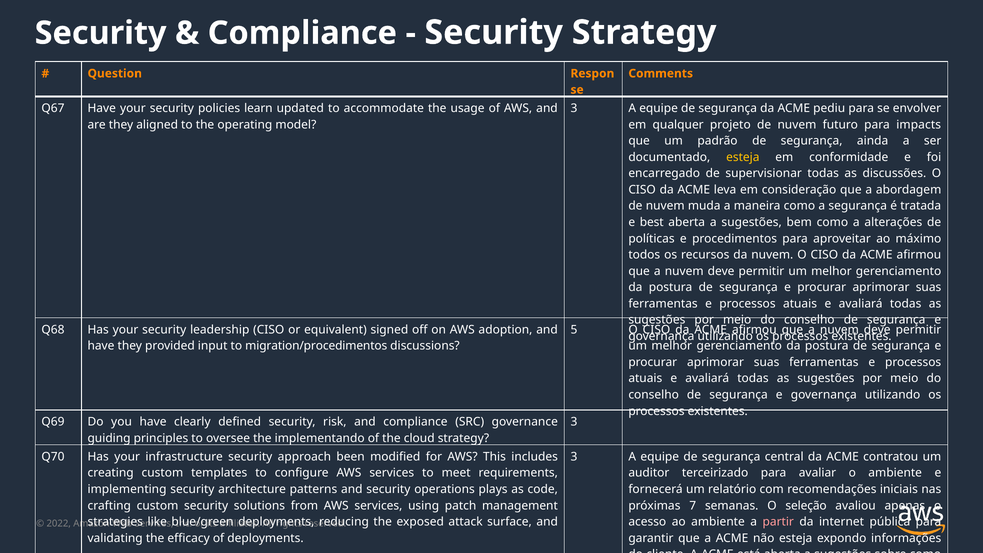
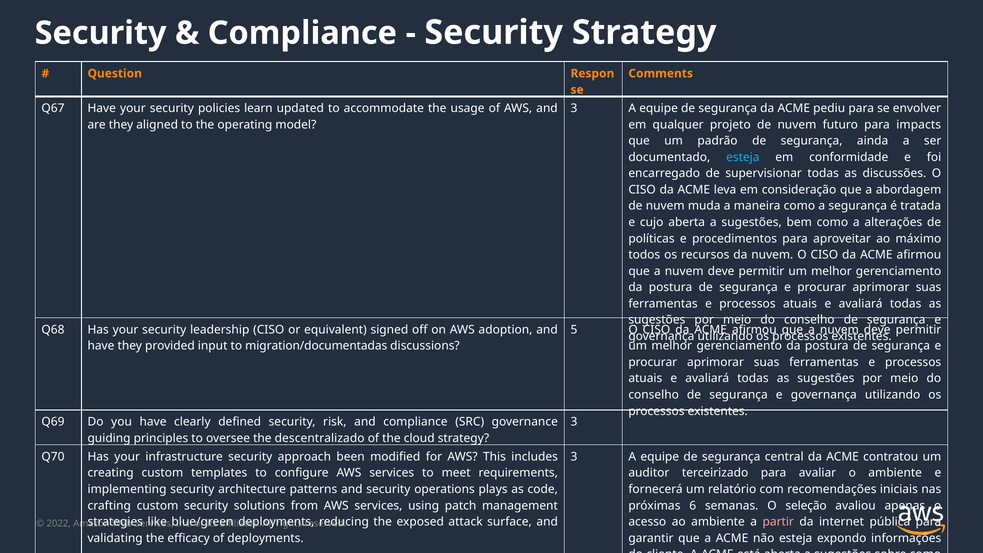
esteja at (743, 157) colour: yellow -> light blue
best: best -> cujo
migration/procedimentos: migration/procedimentos -> migration/documentadas
implementando: implementando -> descentralizado
7: 7 -> 6
